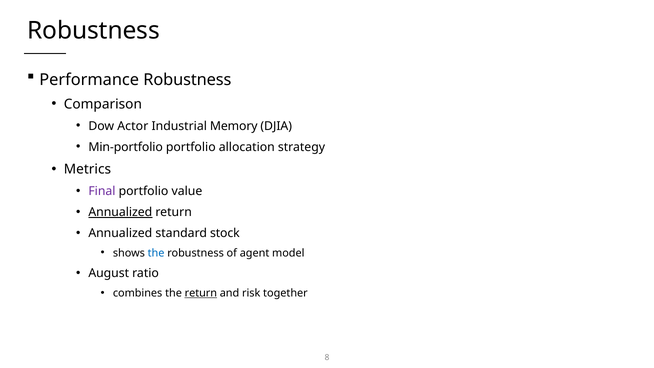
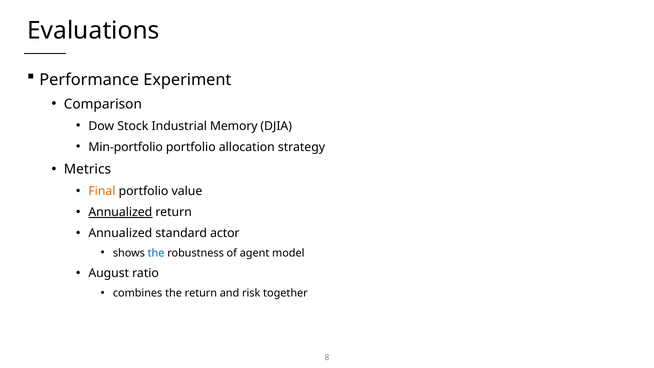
Robustness at (93, 31): Robustness -> Evaluations
Performance Robustness: Robustness -> Experiment
Actor: Actor -> Stock
Final colour: purple -> orange
stock: stock -> actor
return at (201, 293) underline: present -> none
